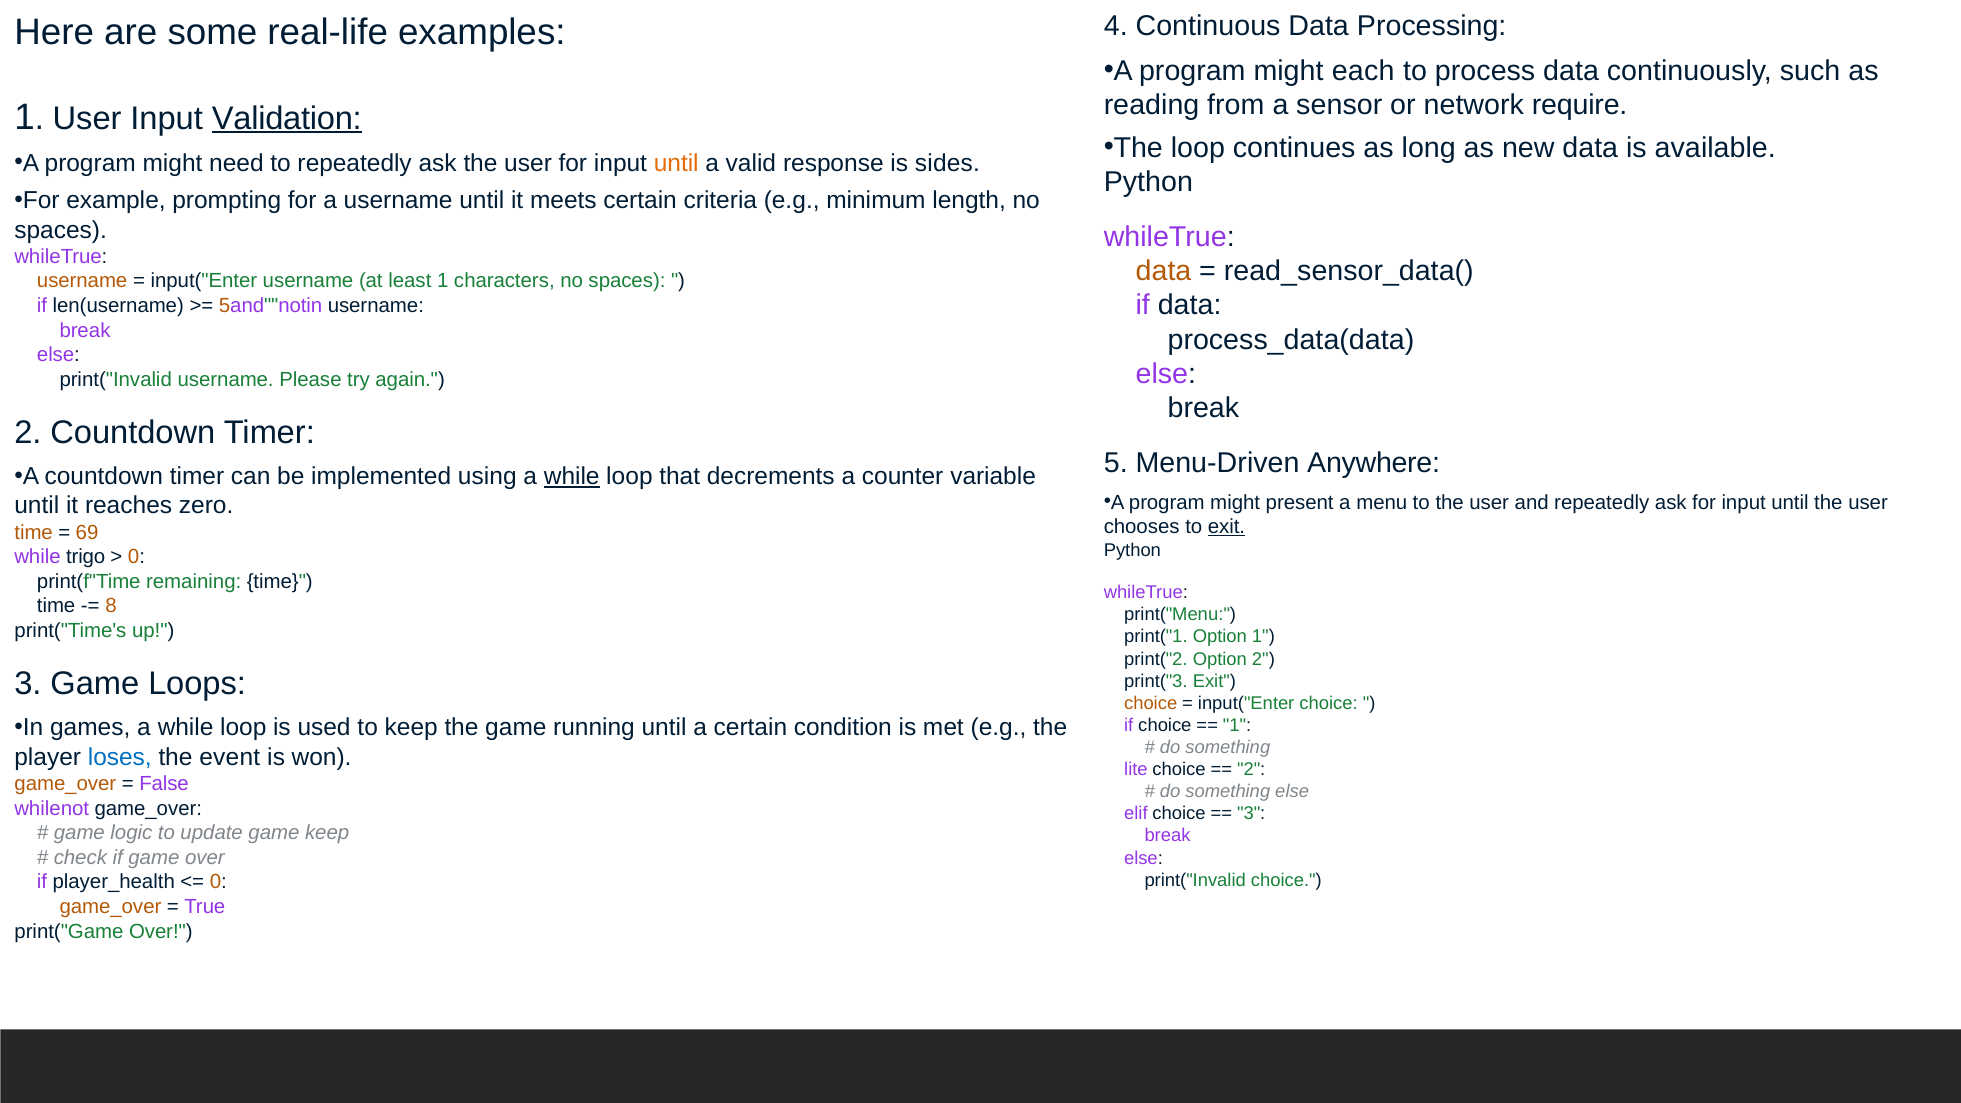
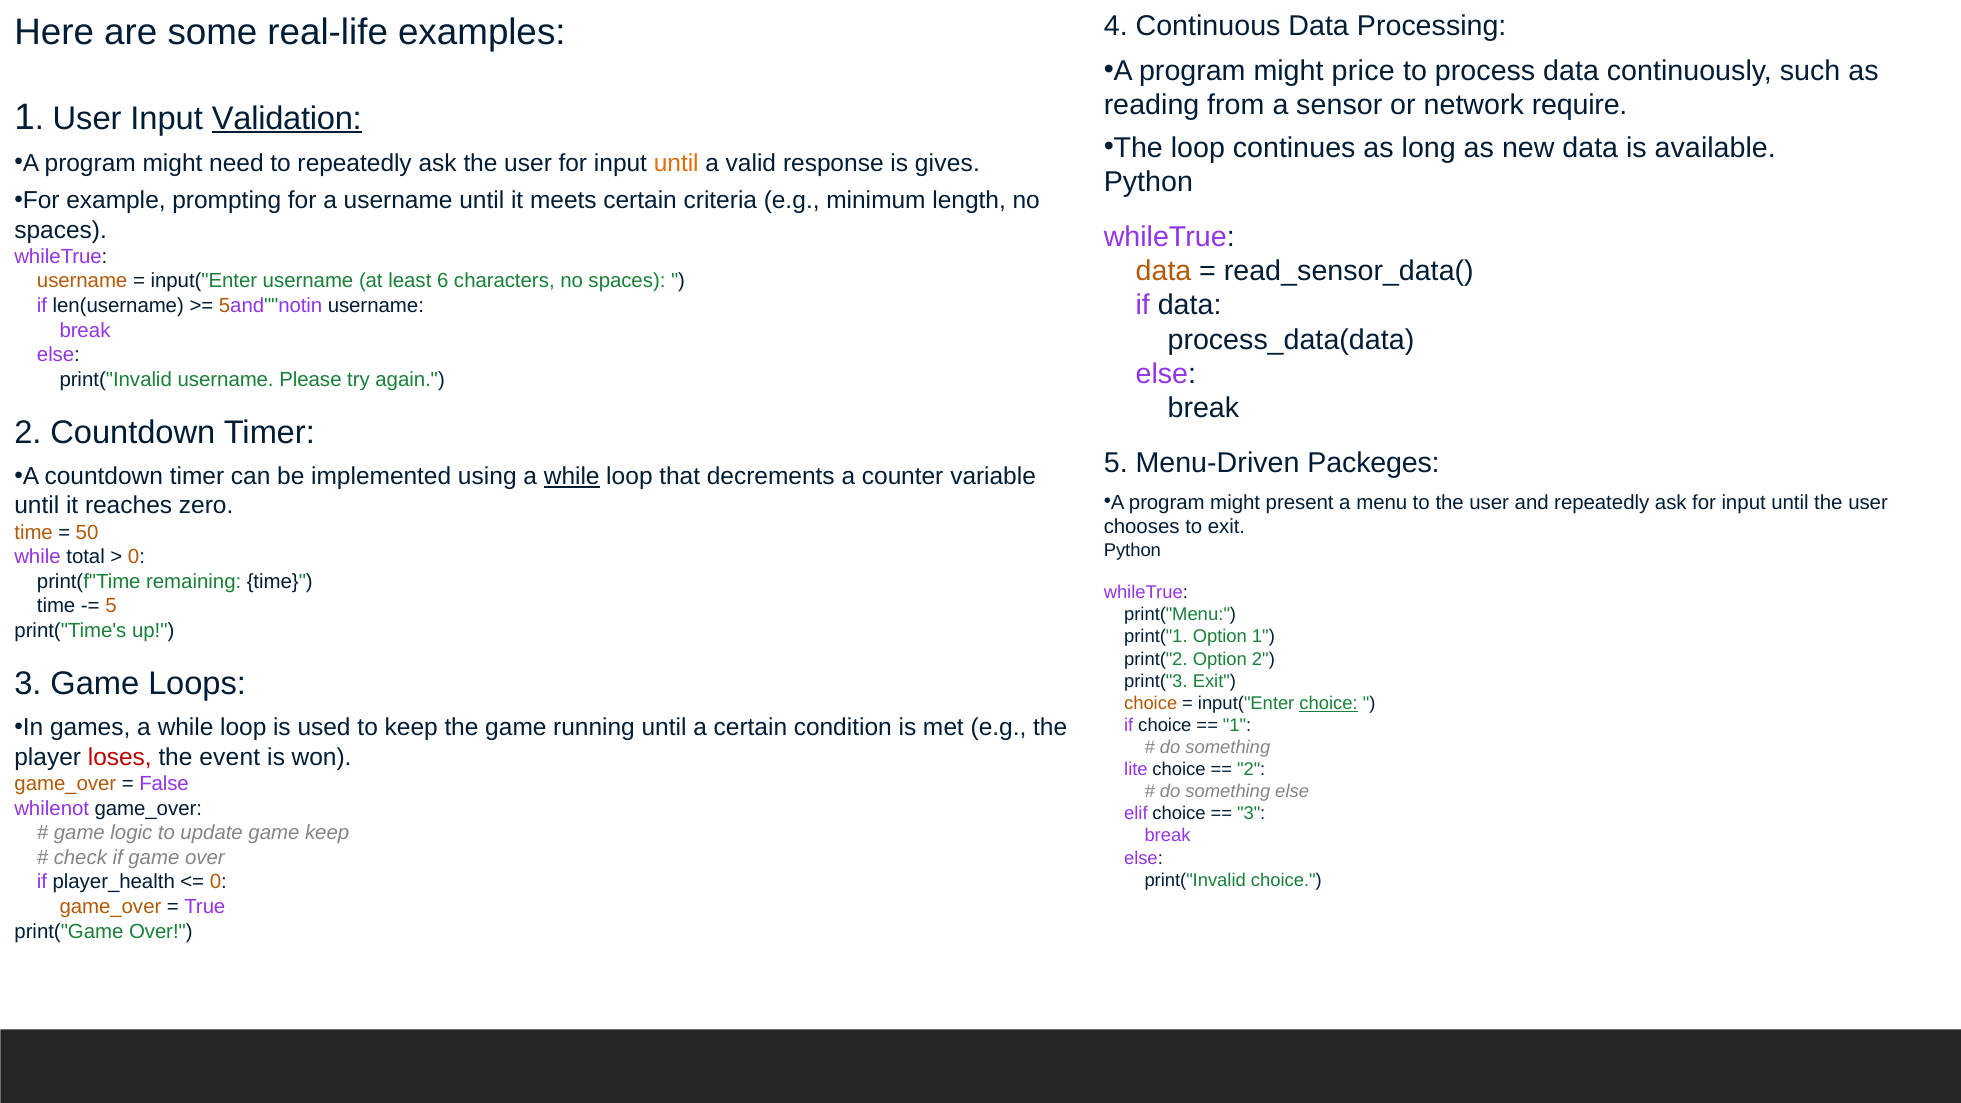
each: each -> price
sides: sides -> gives
least 1: 1 -> 6
Anywhere: Anywhere -> Packeges
exit at (1226, 527) underline: present -> none
69: 69 -> 50
trigo: trigo -> total
8 at (111, 606): 8 -> 5
choice at (1329, 703) underline: none -> present
loses colour: blue -> red
